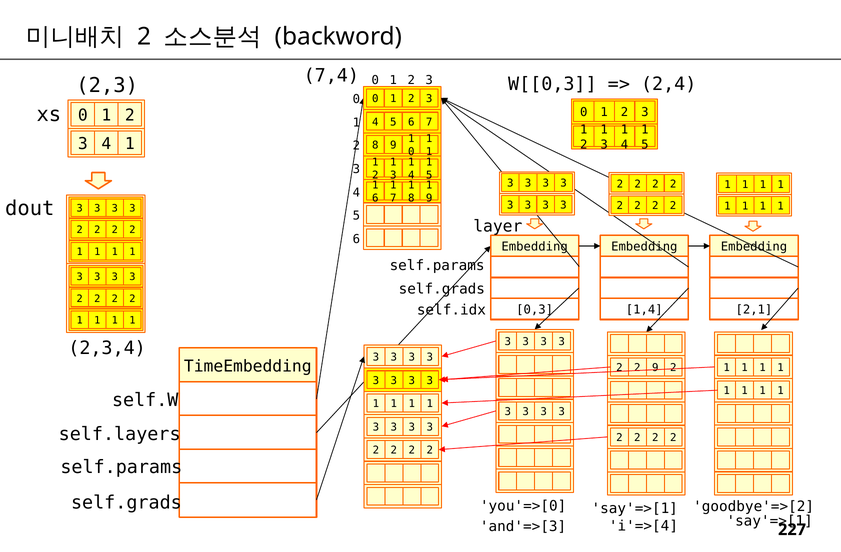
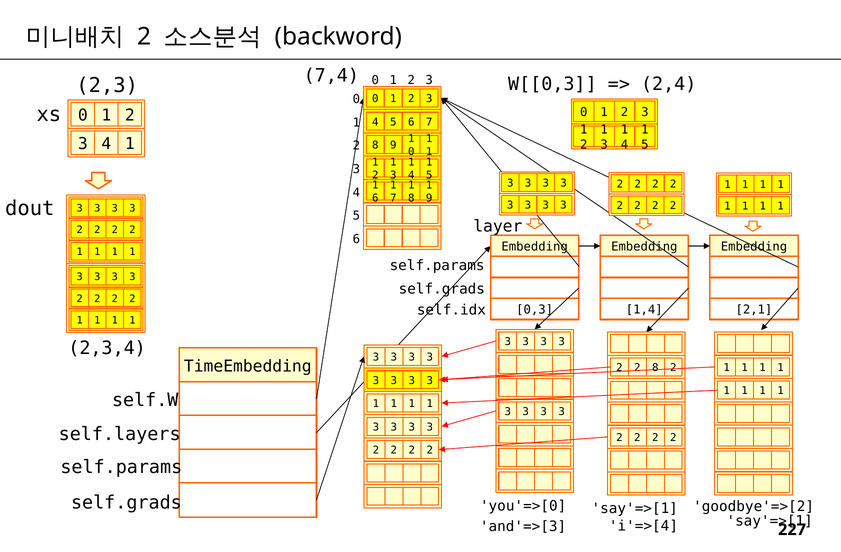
2 9: 9 -> 8
